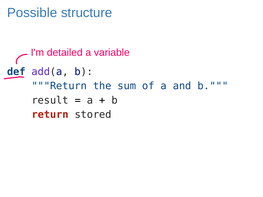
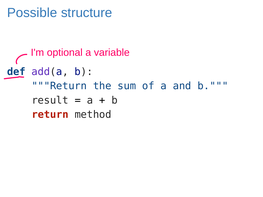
detailed: detailed -> optional
stored: stored -> method
